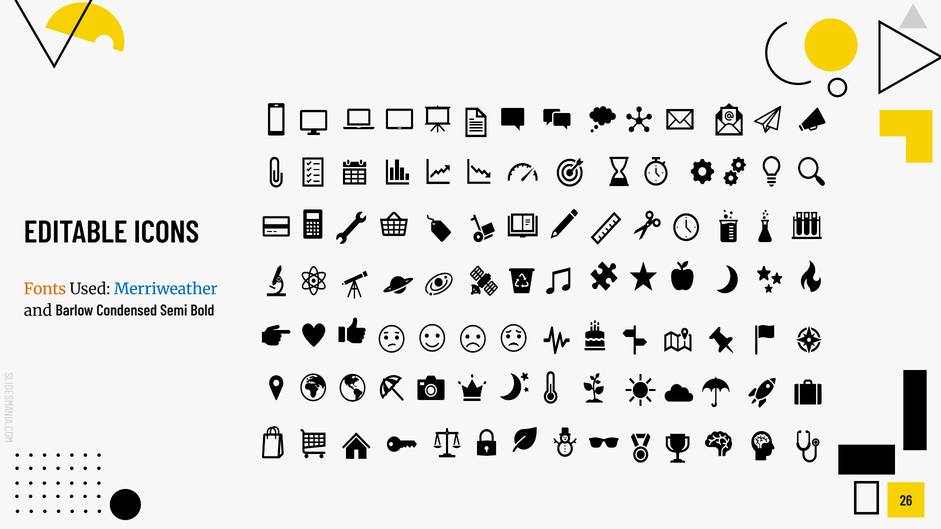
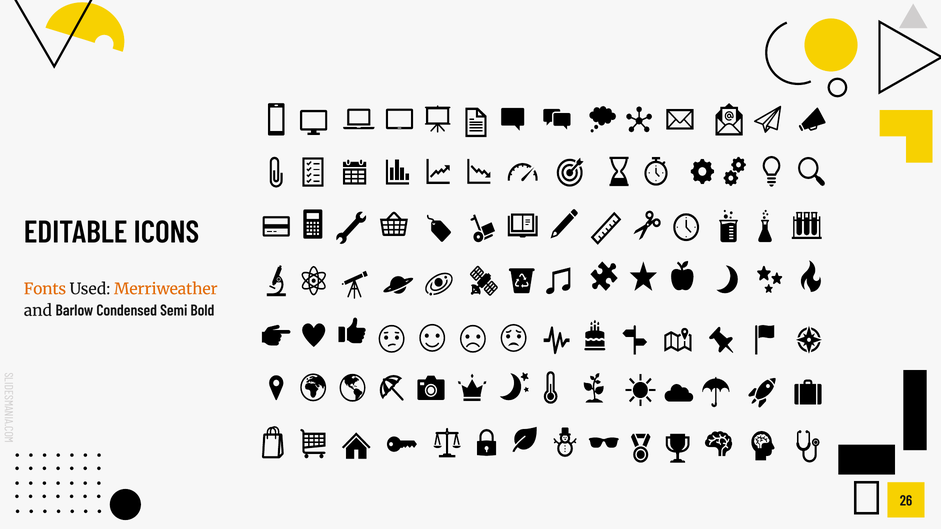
Merriweather colour: blue -> orange
